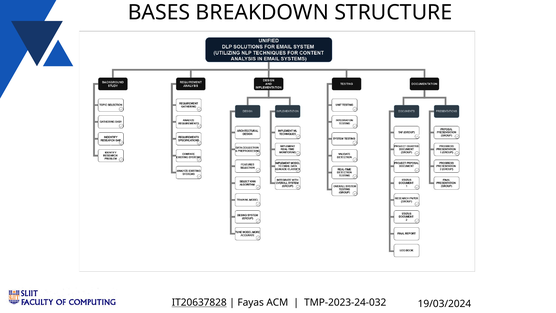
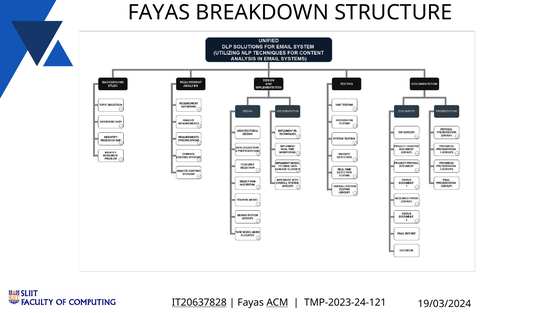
BASES at (159, 13): BASES -> FAYAS
ACM underline: none -> present
TMP-2023-24-032: TMP-2023-24-032 -> TMP-2023-24-121
